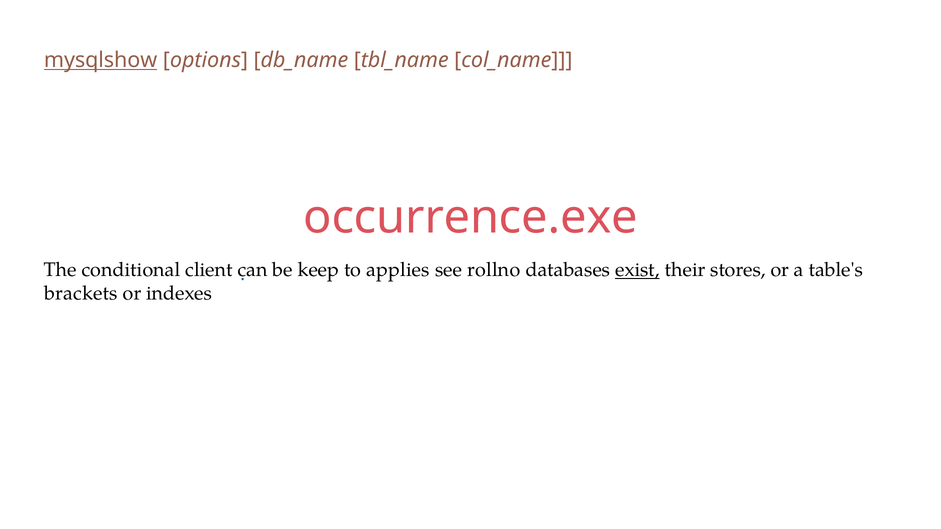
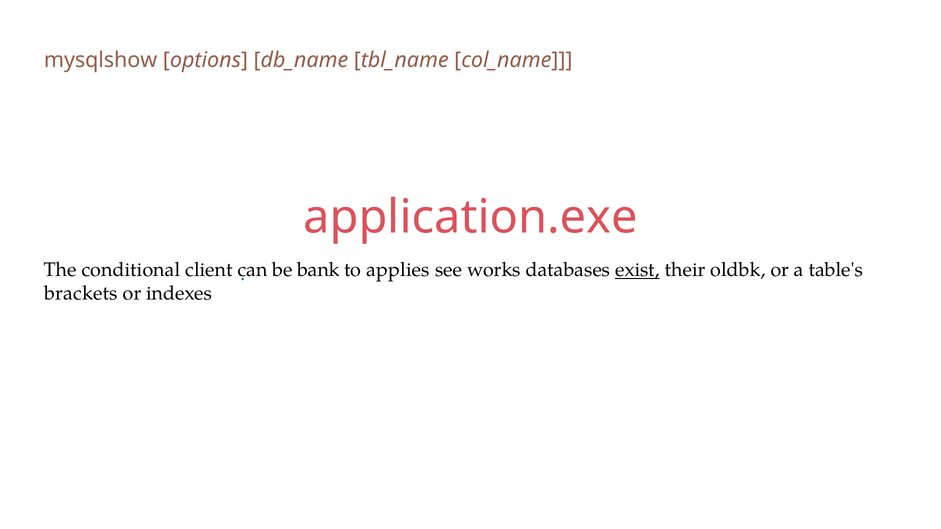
mysqlshow underline: present -> none
occurrence.exe: occurrence.exe -> application.exe
keep: keep -> bank
rollno: rollno -> works
stores: stores -> oldbk
